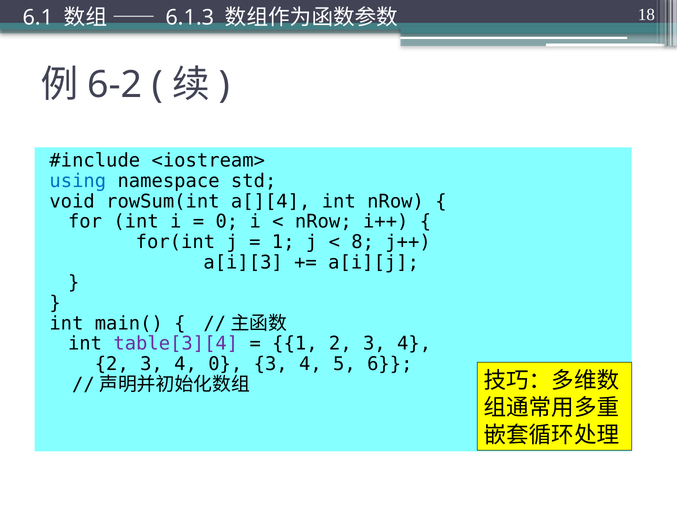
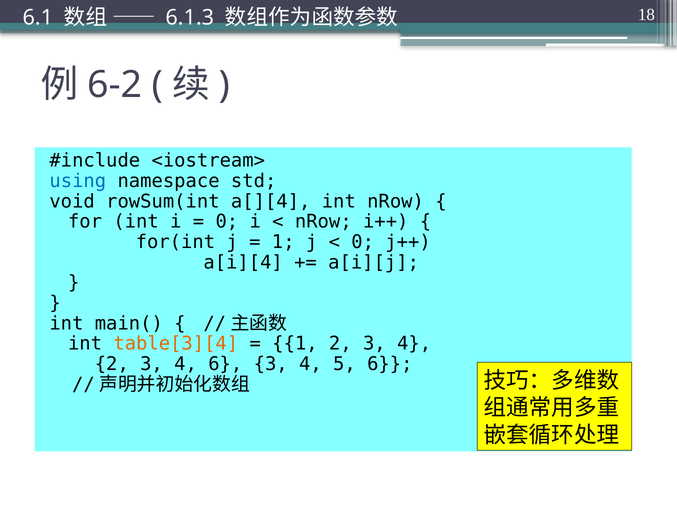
8 at (363, 242): 8 -> 0
a[i][3: a[i][3 -> a[i][4
table[3][4 colour: purple -> orange
4 0: 0 -> 6
